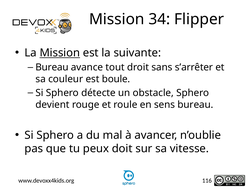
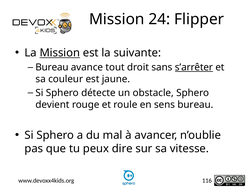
34: 34 -> 24
s’arrêter underline: none -> present
boule: boule -> jaune
doit: doit -> dire
